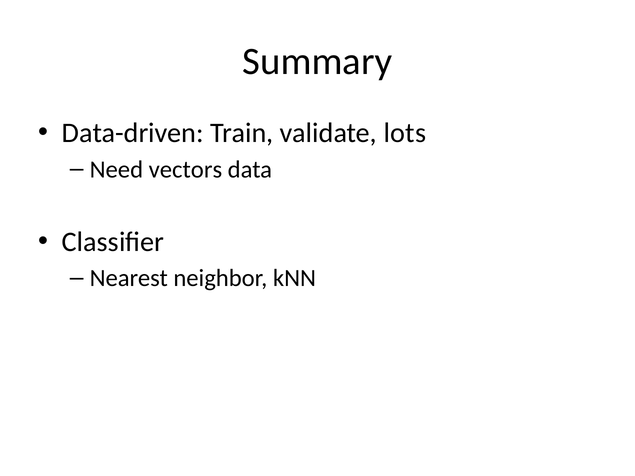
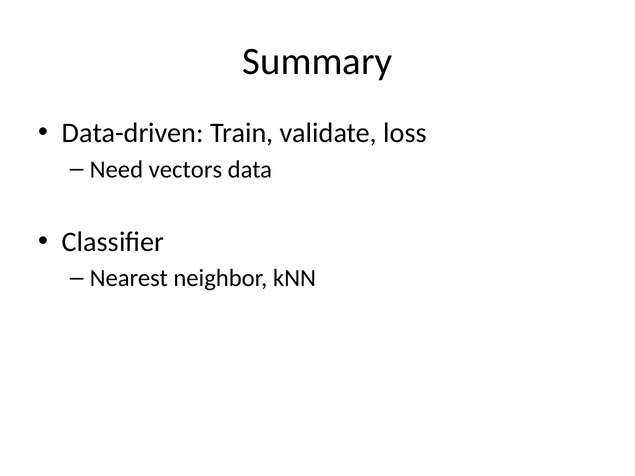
lots: lots -> loss
